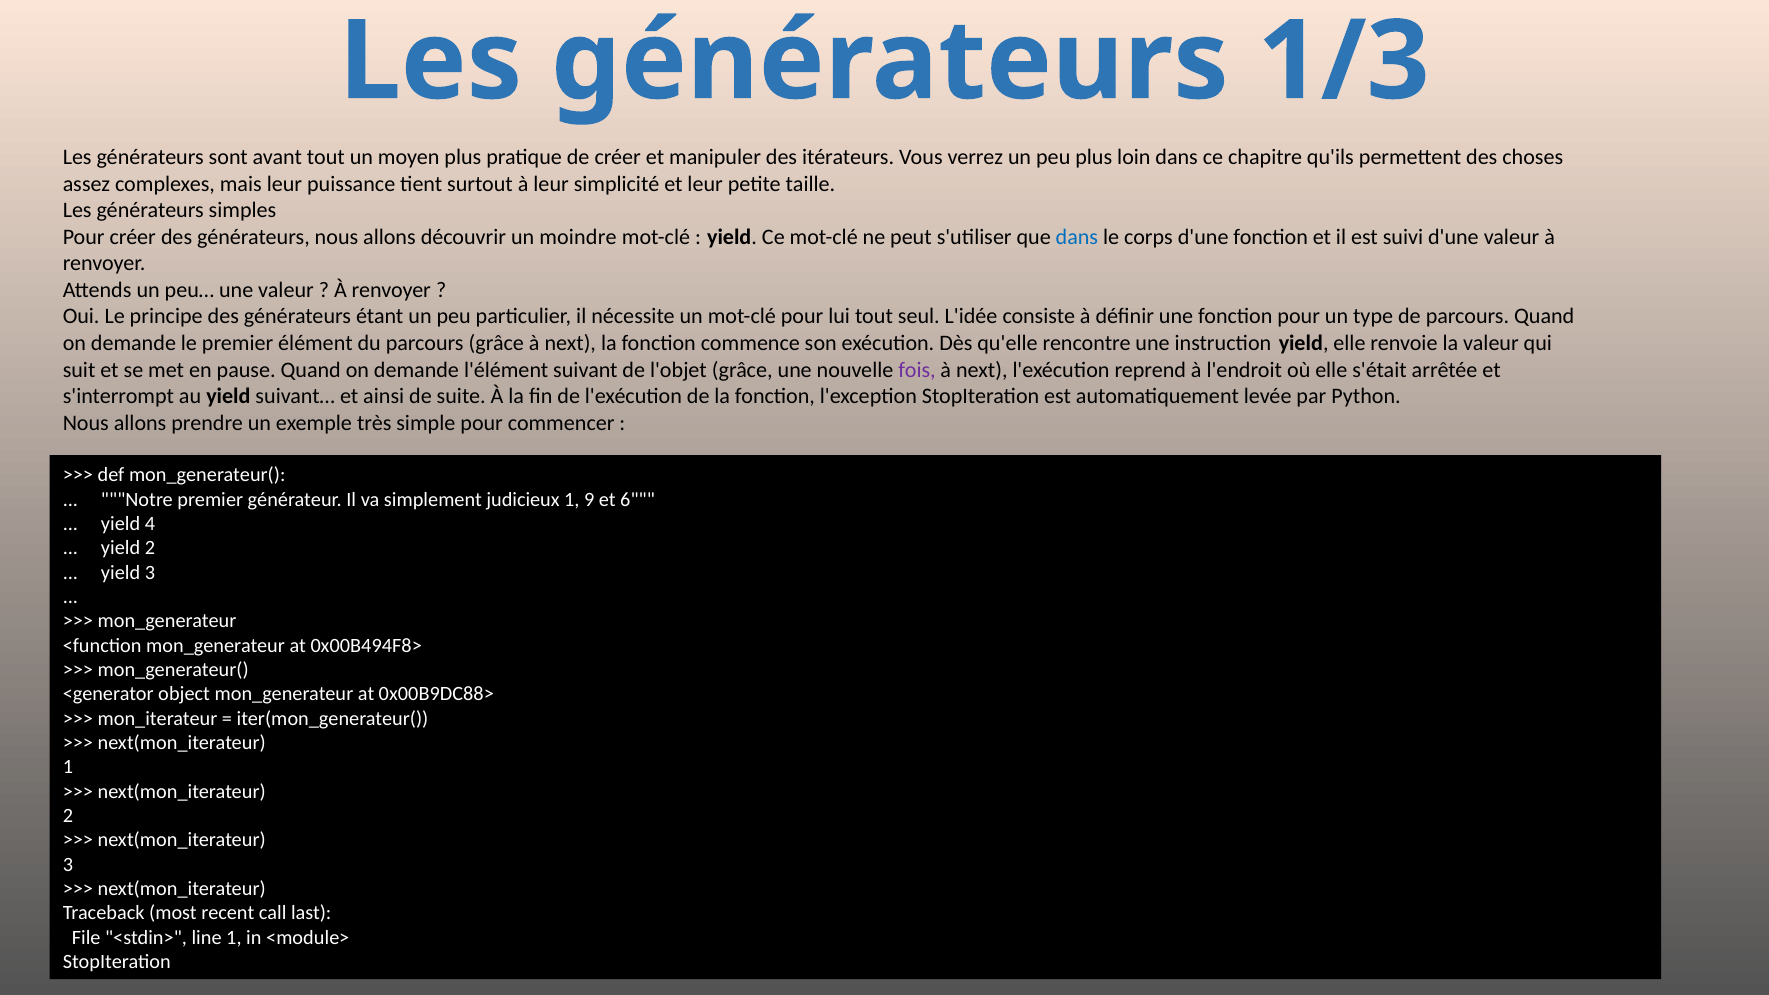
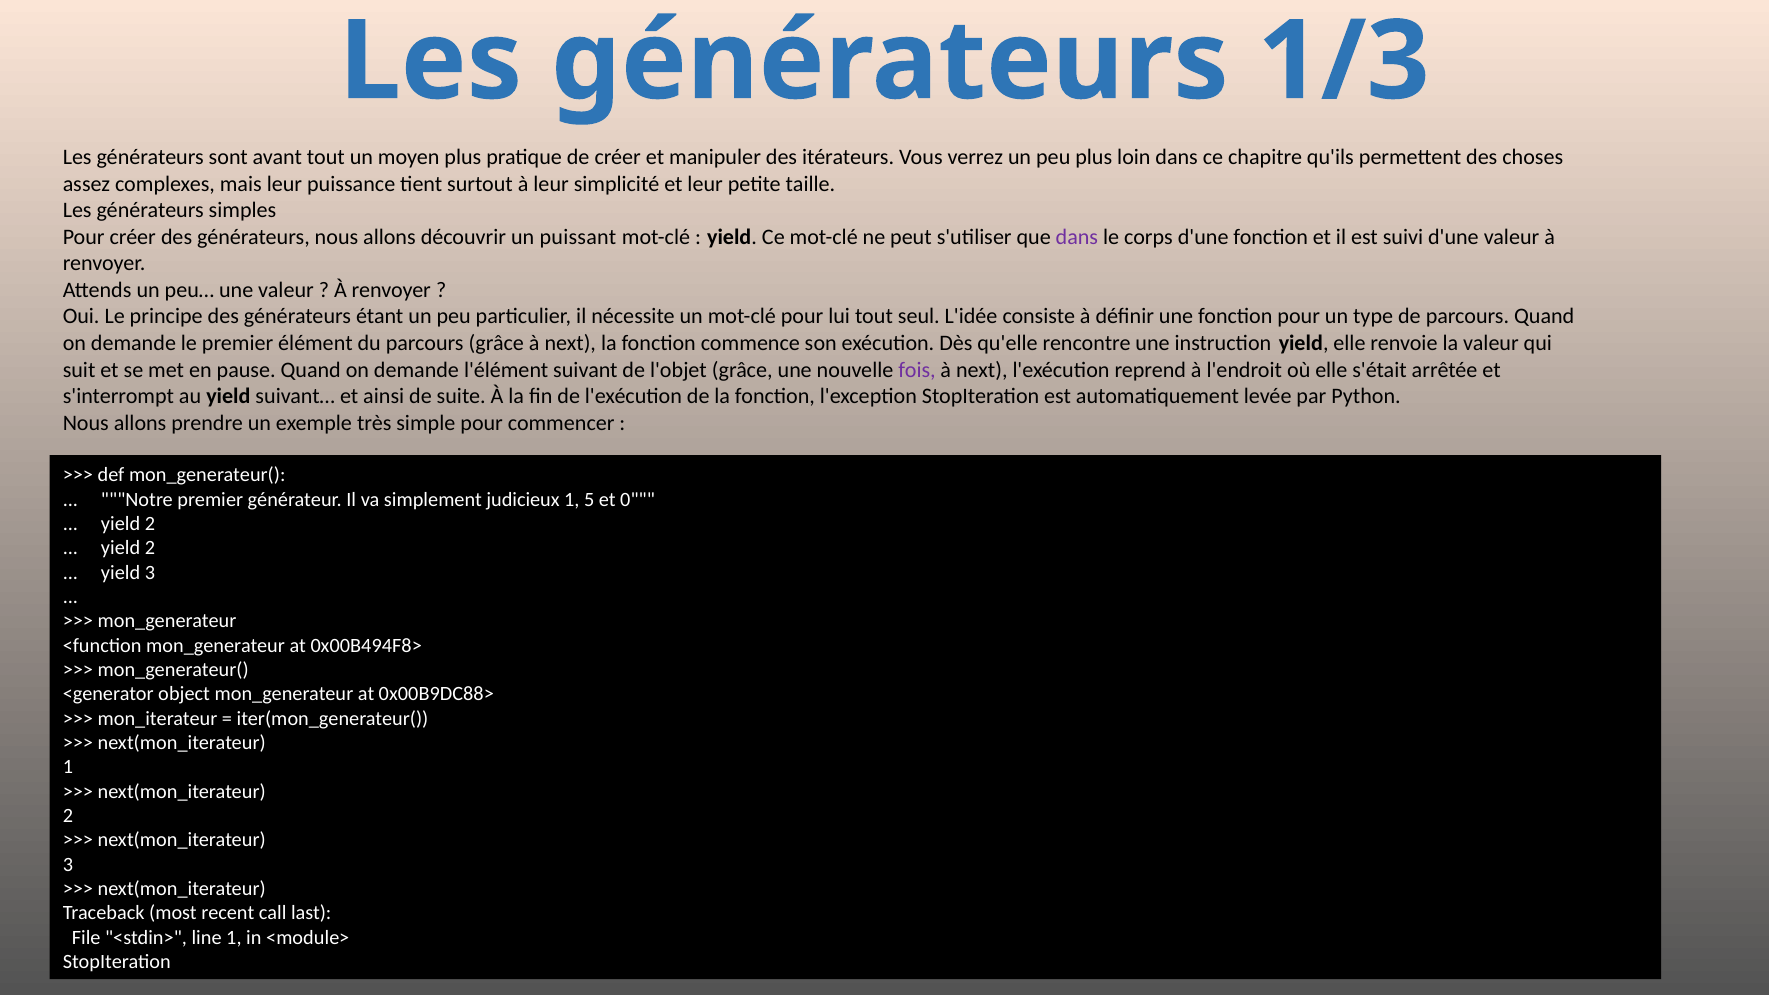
moindre: moindre -> puissant
dans at (1077, 237) colour: blue -> purple
9: 9 -> 5
6: 6 -> 0
4 at (150, 524): 4 -> 2
